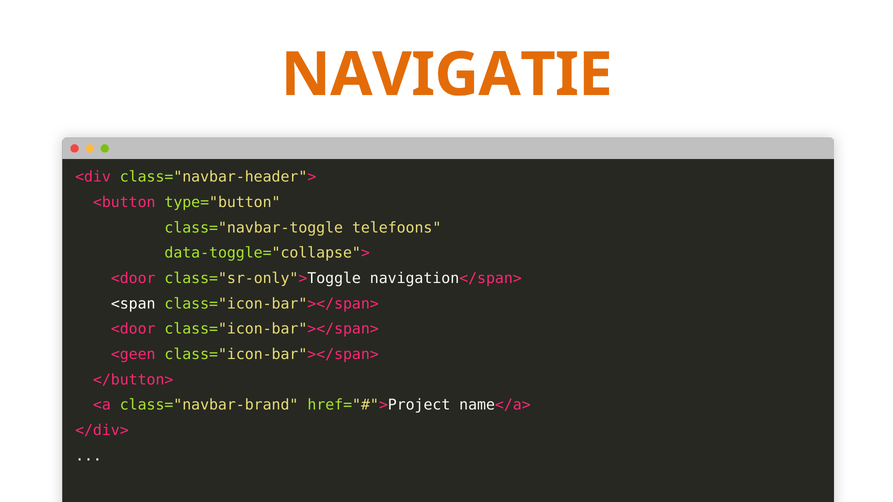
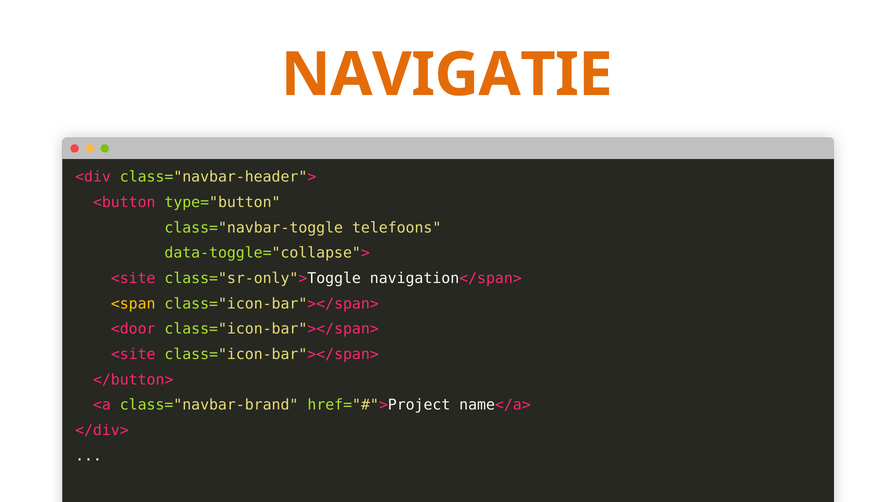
<door at (133, 278): <door -> <site
<span colour: white -> yellow
<geen at (133, 355): <geen -> <site
